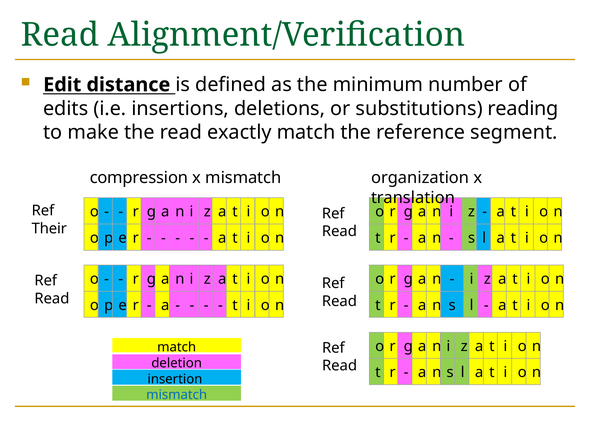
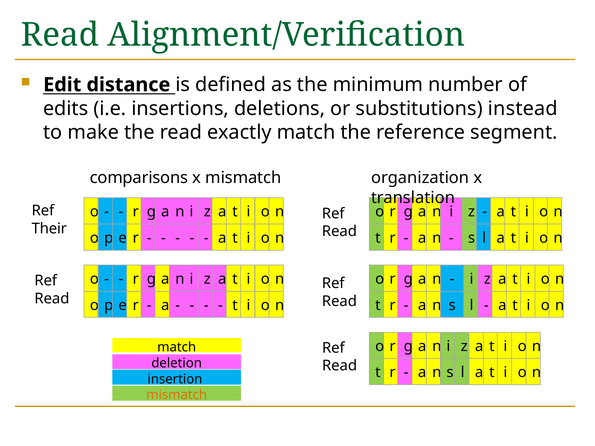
reading: reading -> instead
compression: compression -> comparisons
mismatch at (177, 395) colour: blue -> orange
